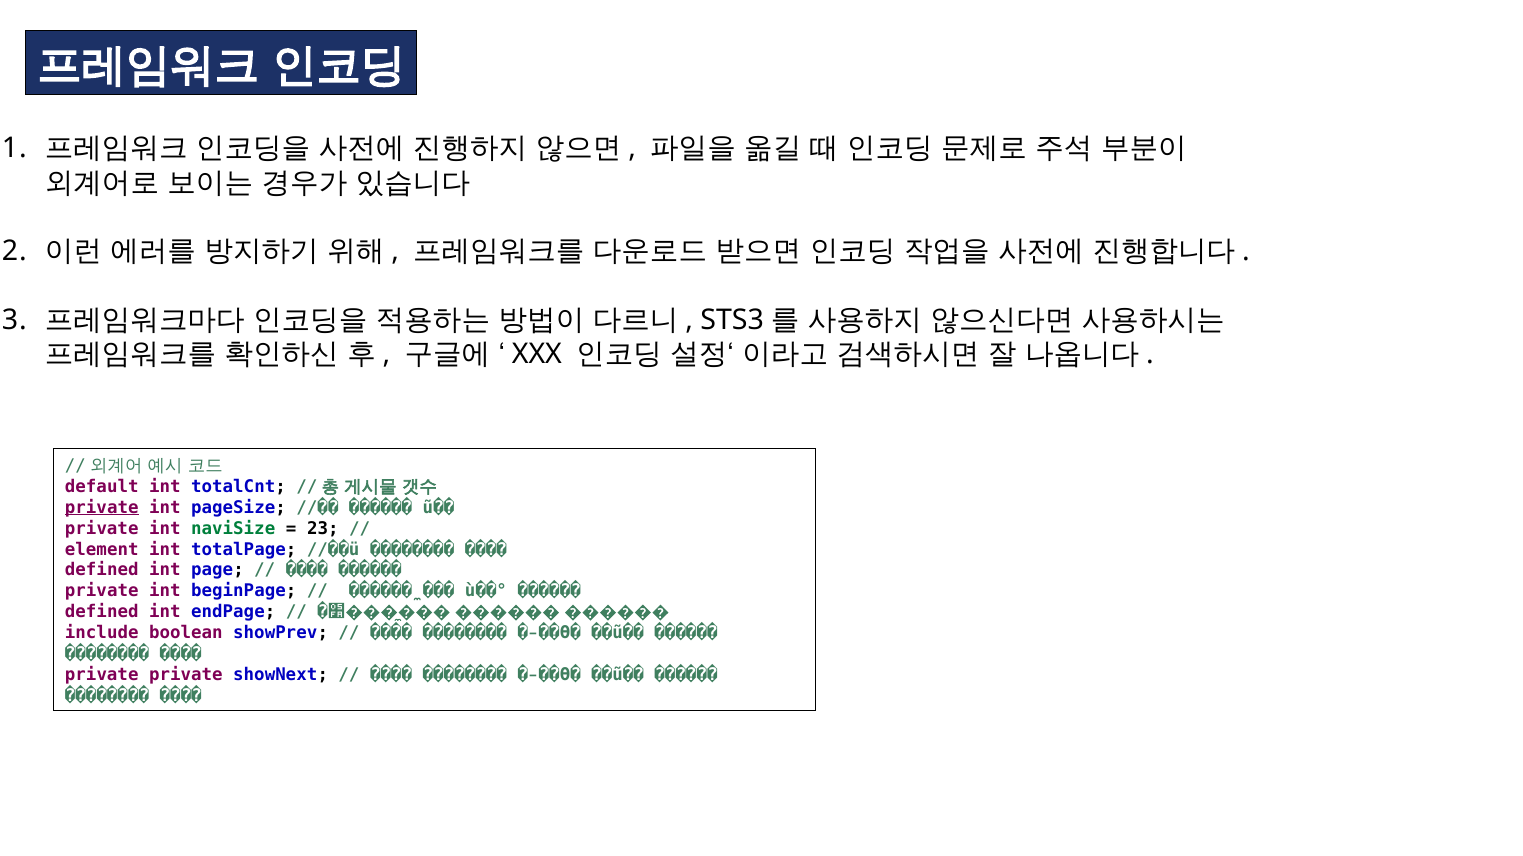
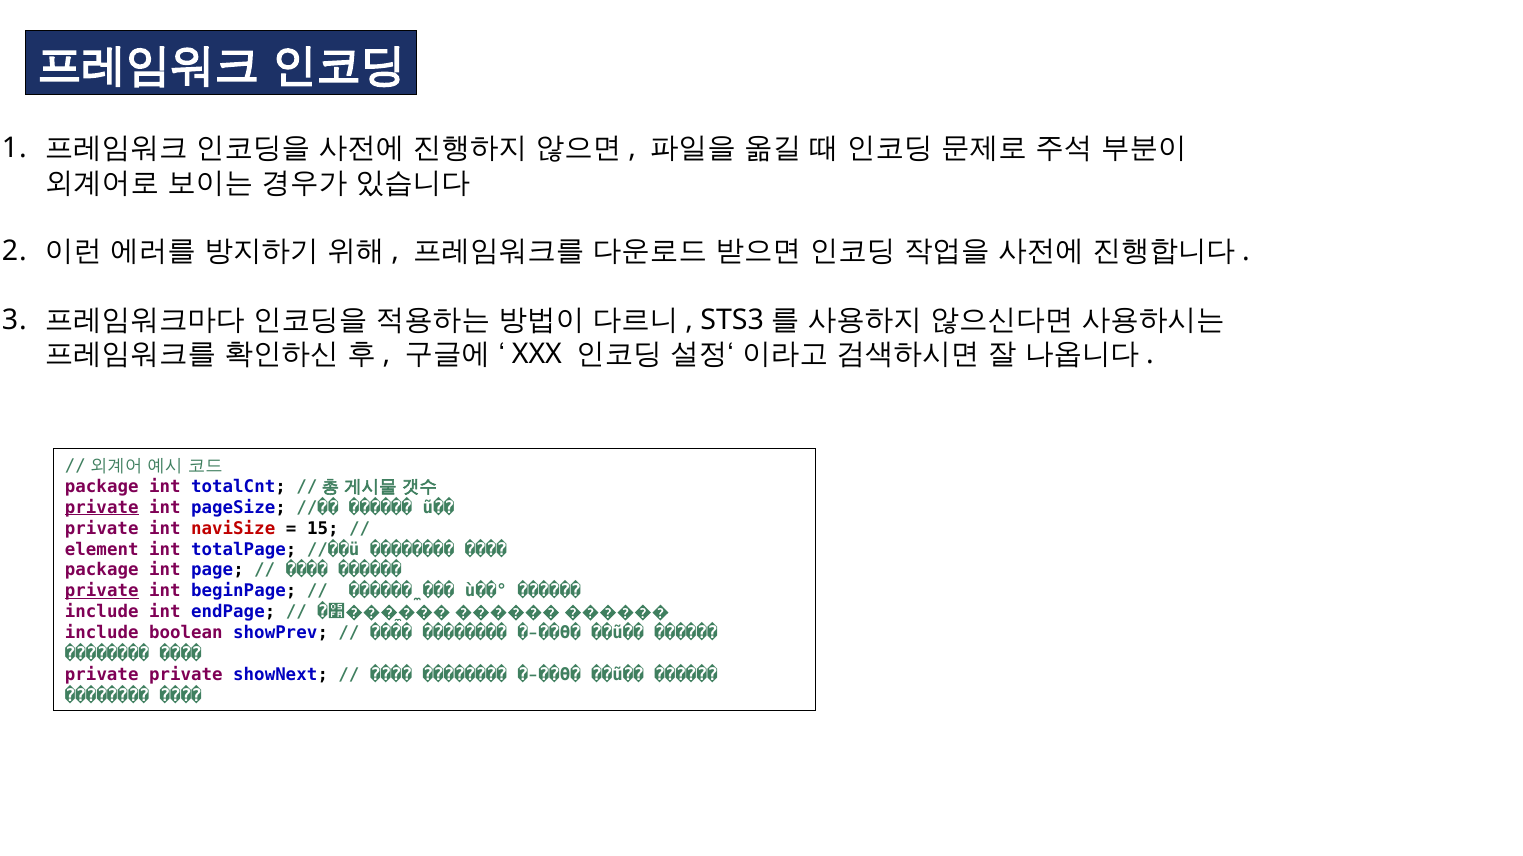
default at (102, 487): default -> package
naviSize colour: green -> red
23: 23 -> 15
defined at (102, 571): defined -> package
private at (102, 592) underline: none -> present
defined at (102, 613): defined -> include
